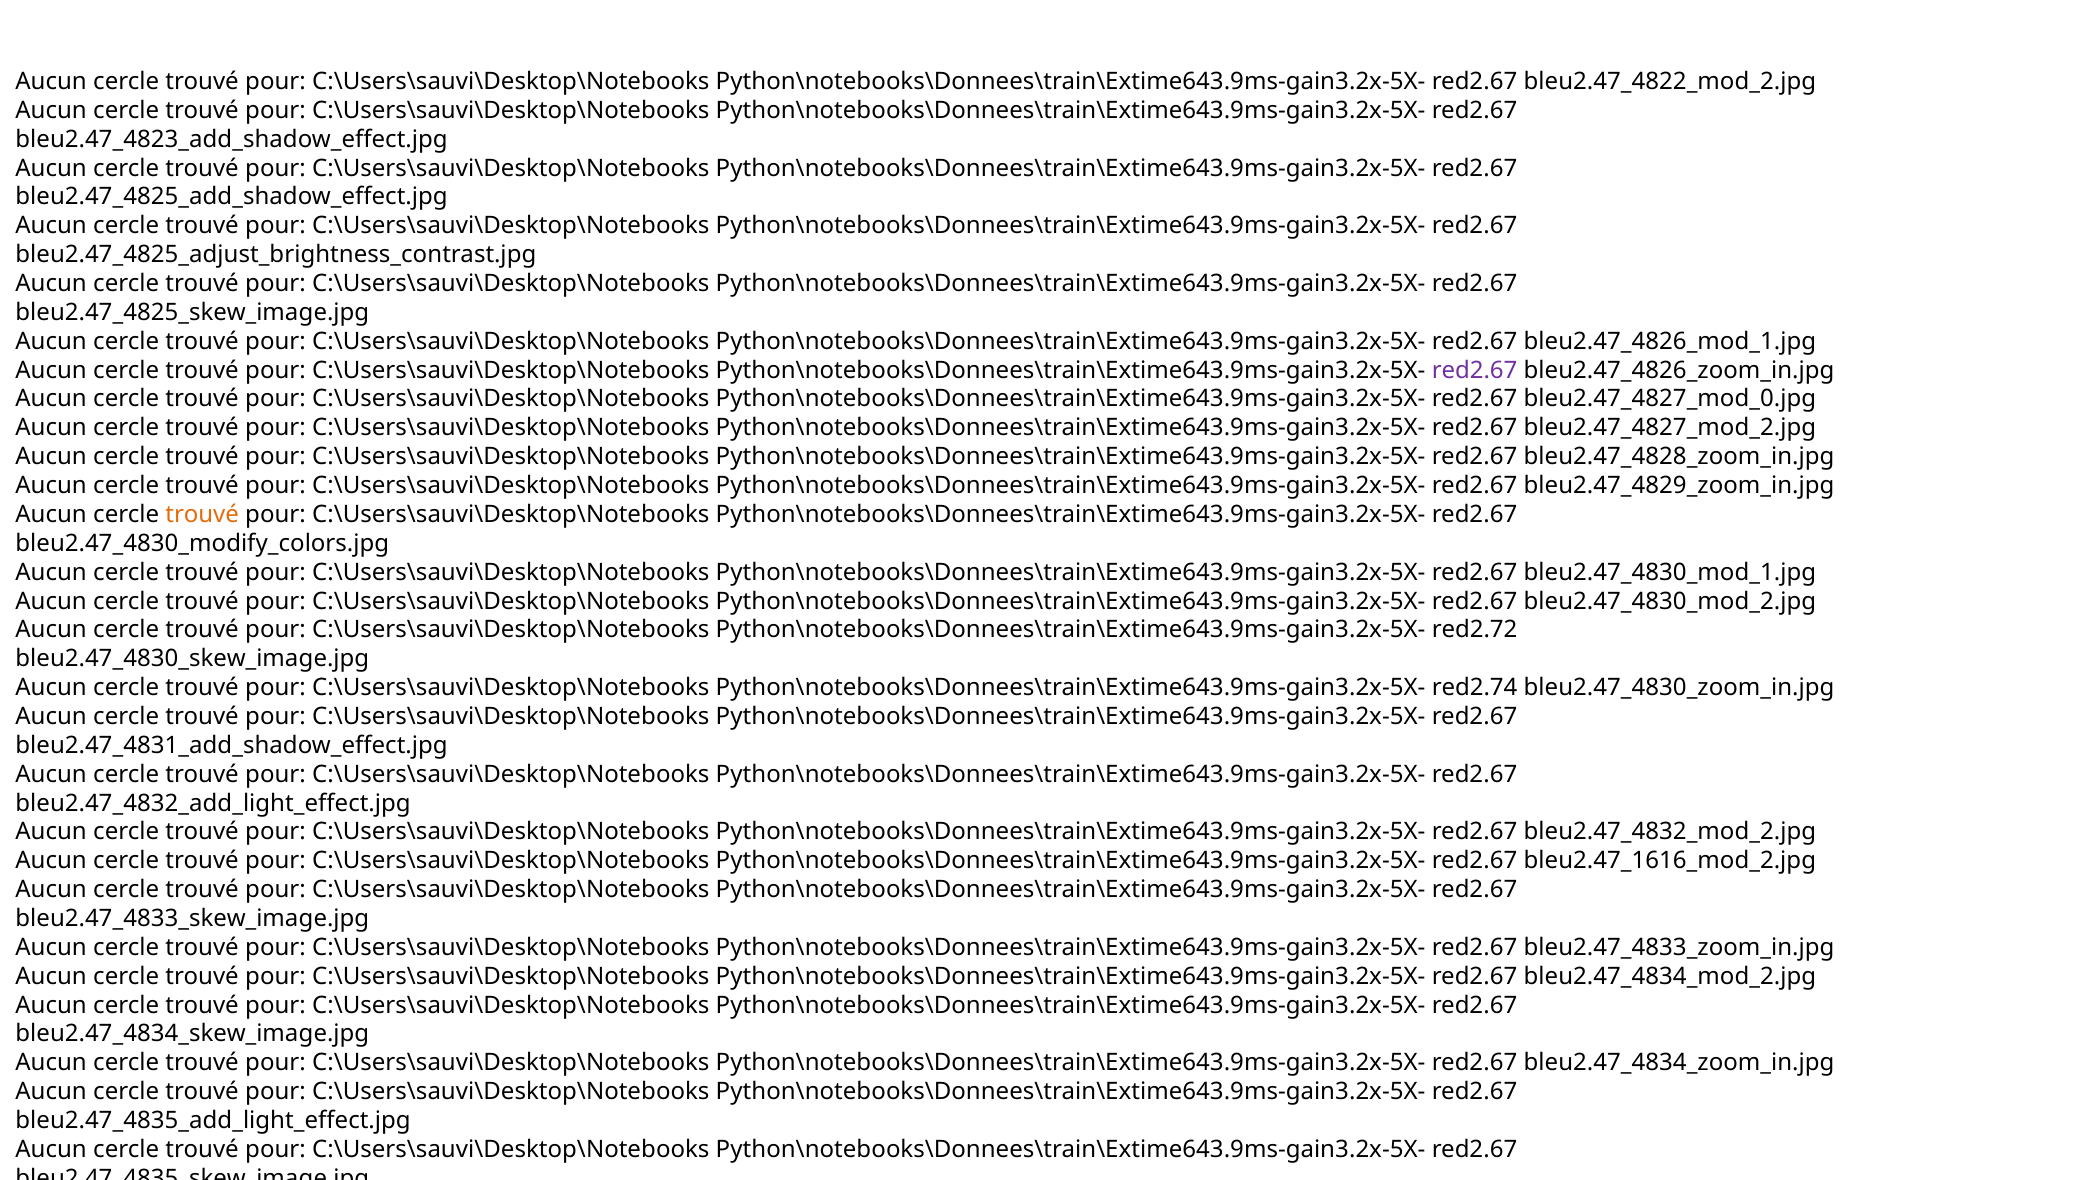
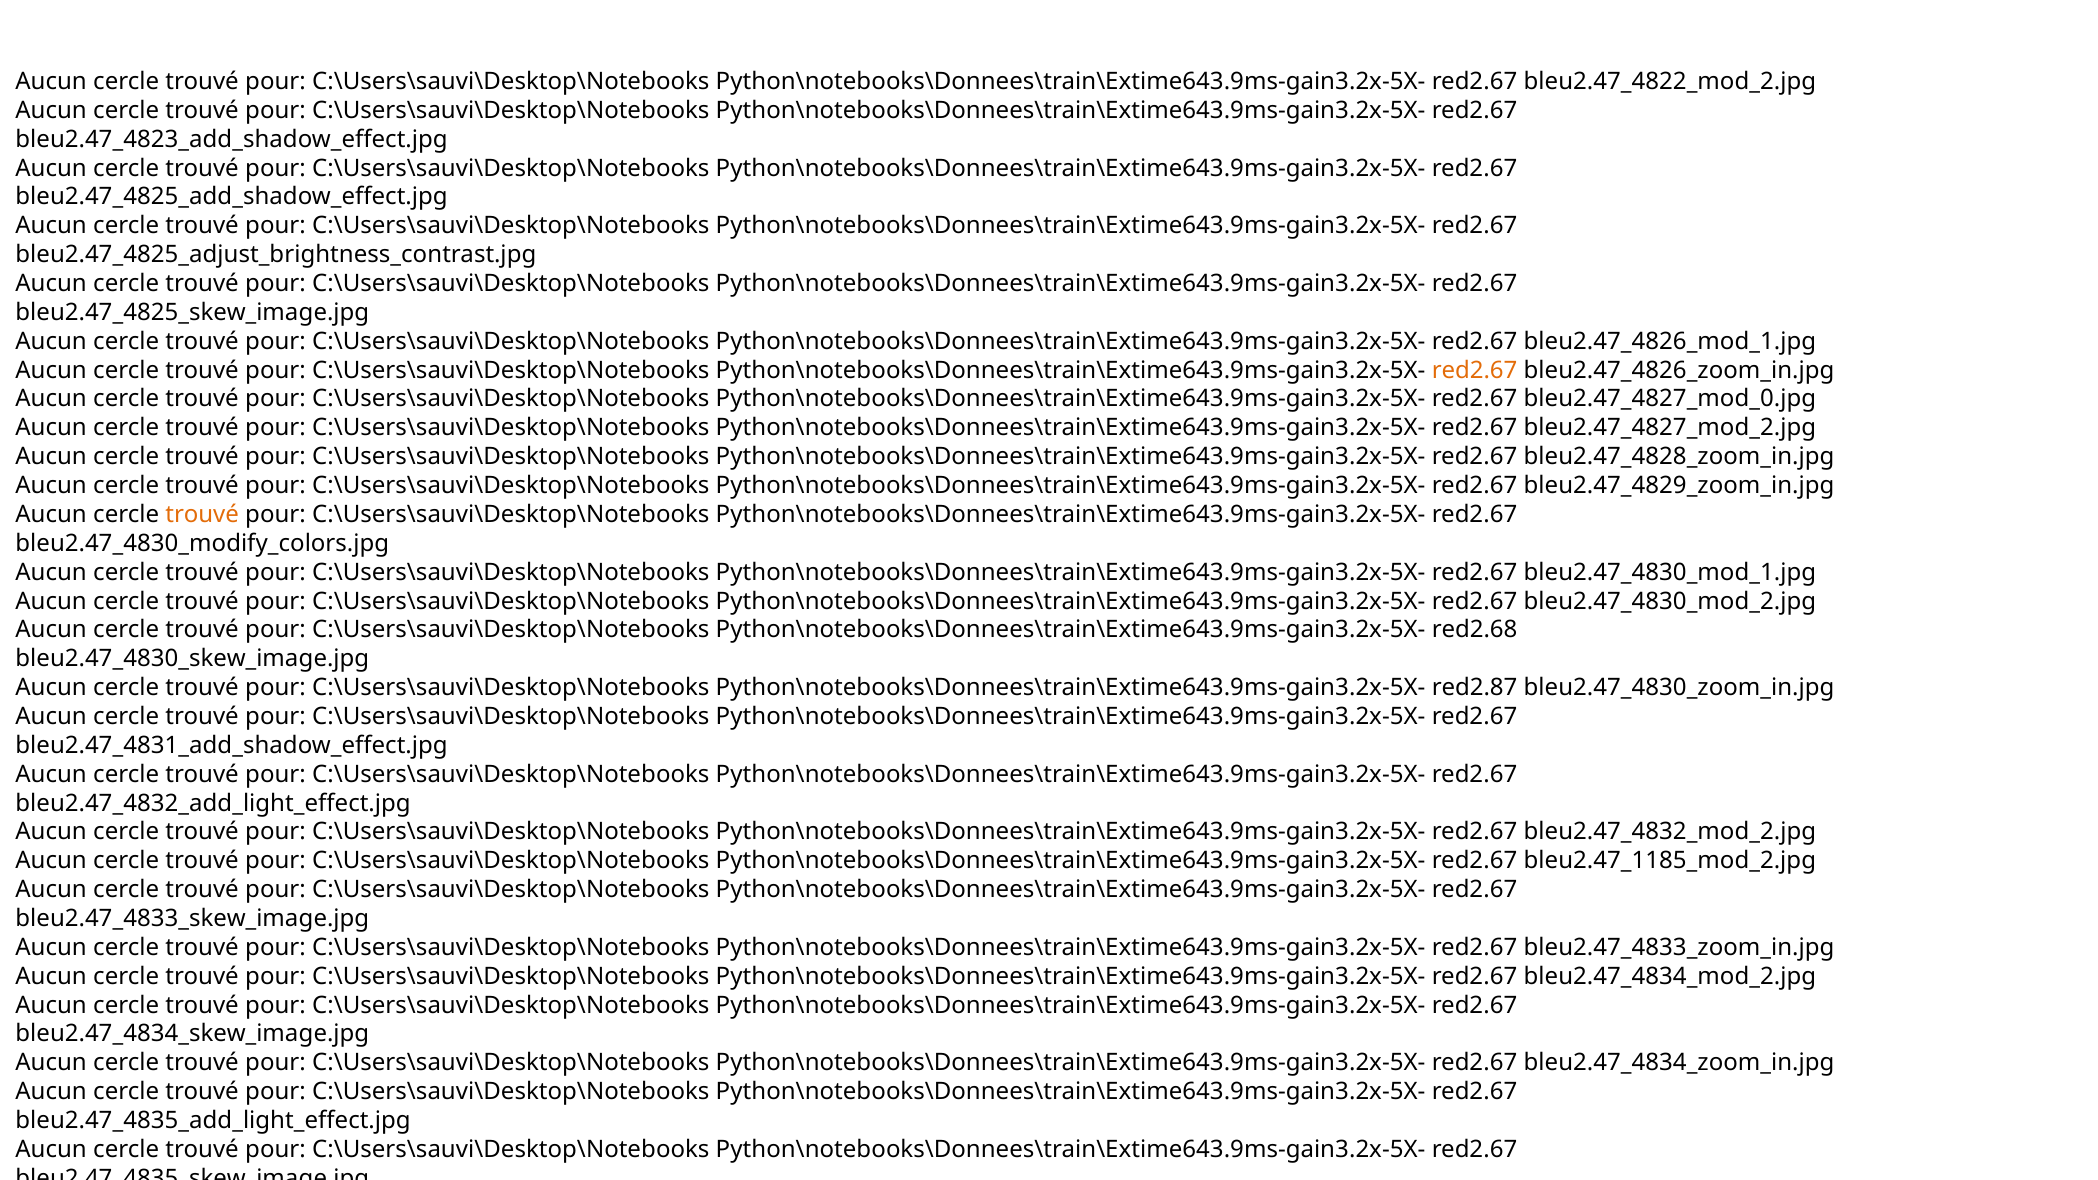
red2.67 at (1475, 370) colour: purple -> orange
red2.72: red2.72 -> red2.68
red2.74: red2.74 -> red2.87
bleu2.47_1616_mod_2.jpg: bleu2.47_1616_mod_2.jpg -> bleu2.47_1185_mod_2.jpg
